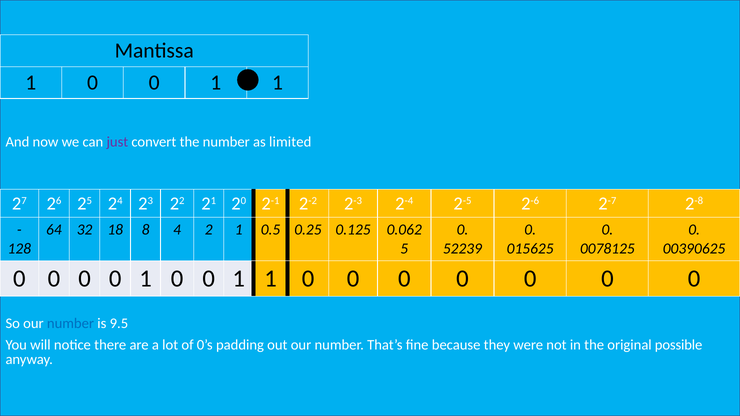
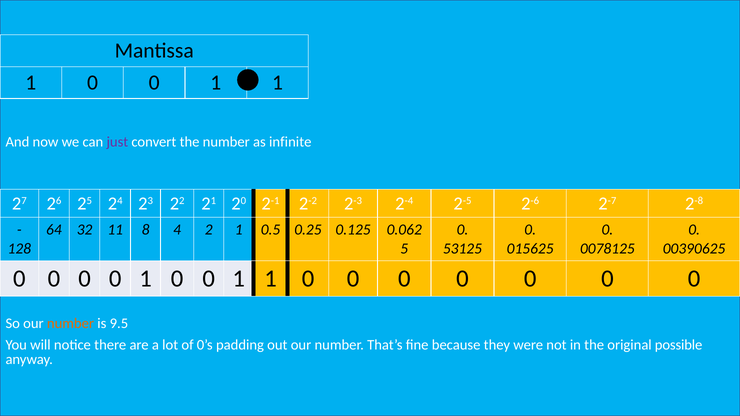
limited: limited -> infinite
18: 18 -> 11
52239: 52239 -> 53125
number at (70, 324) colour: blue -> orange
